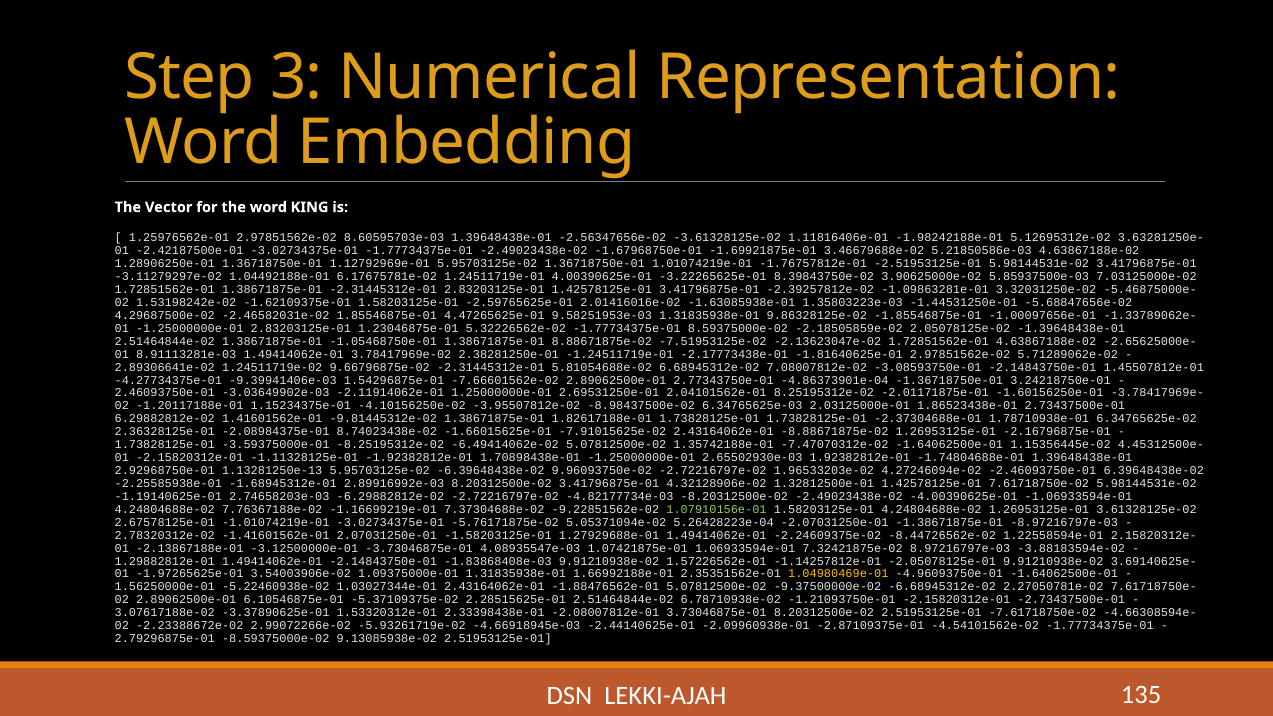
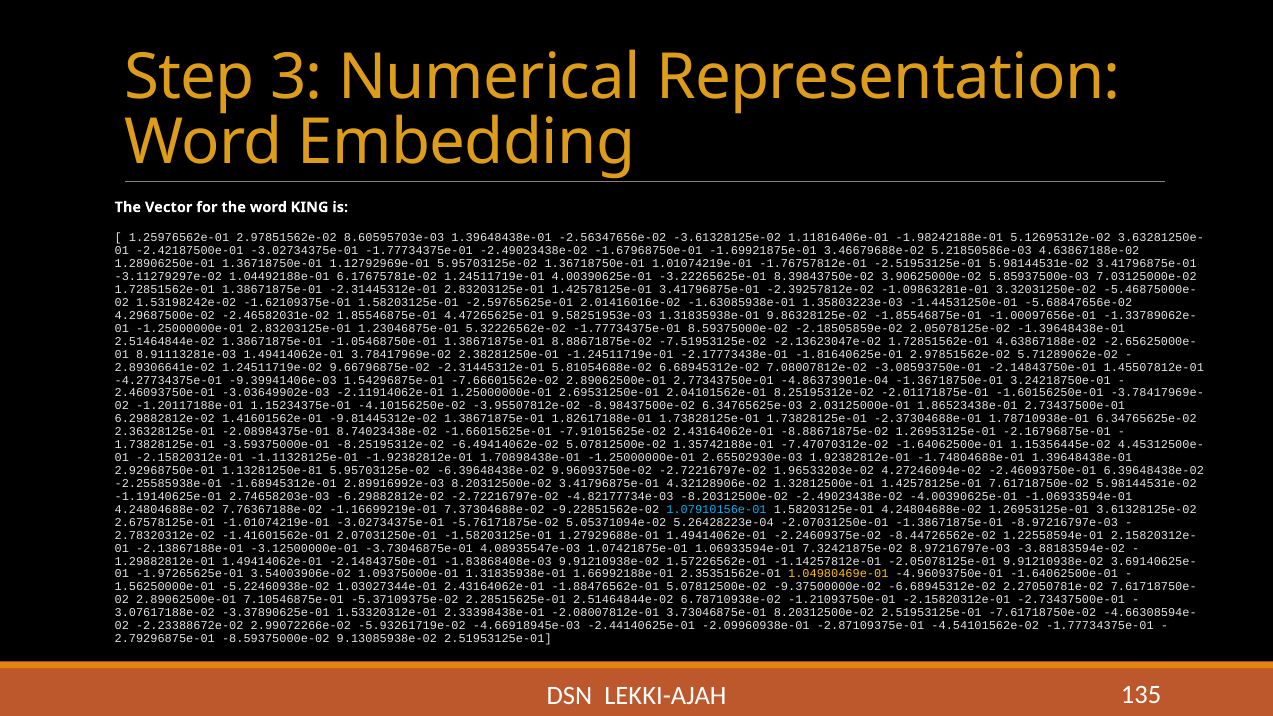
1.13281250e-13: 1.13281250e-13 -> 1.13281250e-81
1.07910156e-01 colour: light green -> light blue
6.10546875e-01: 6.10546875e-01 -> 7.10546875e-01
